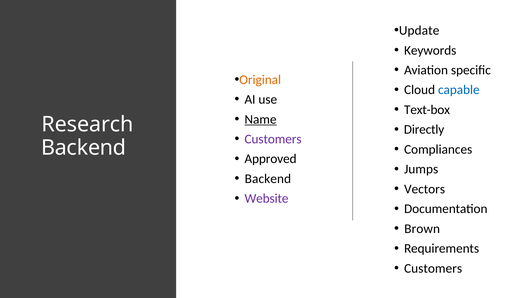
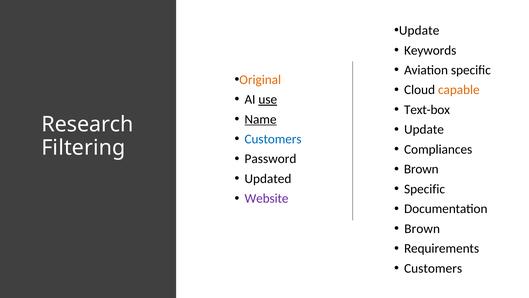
capable colour: blue -> orange
use underline: none -> present
Directly at (424, 129): Directly -> Update
Customers at (273, 139) colour: purple -> blue
Backend at (84, 147): Backend -> Filtering
Approved: Approved -> Password
Jumps at (421, 169): Jumps -> Brown
Backend at (268, 178): Backend -> Updated
Vectors at (425, 189): Vectors -> Specific
